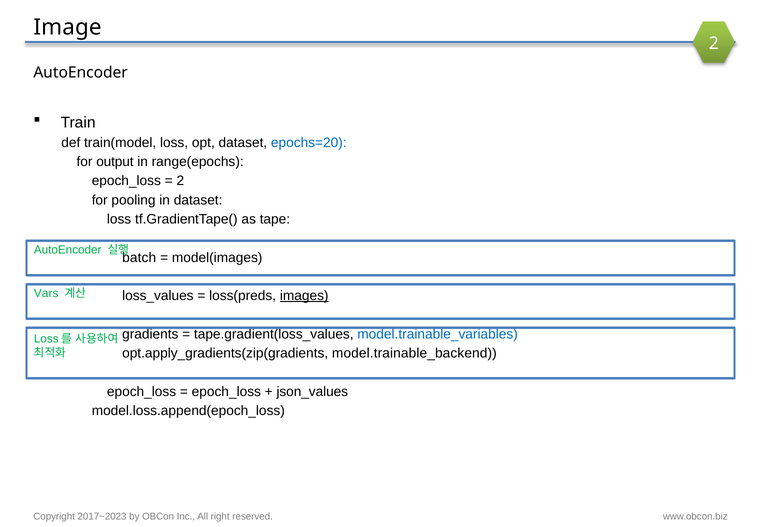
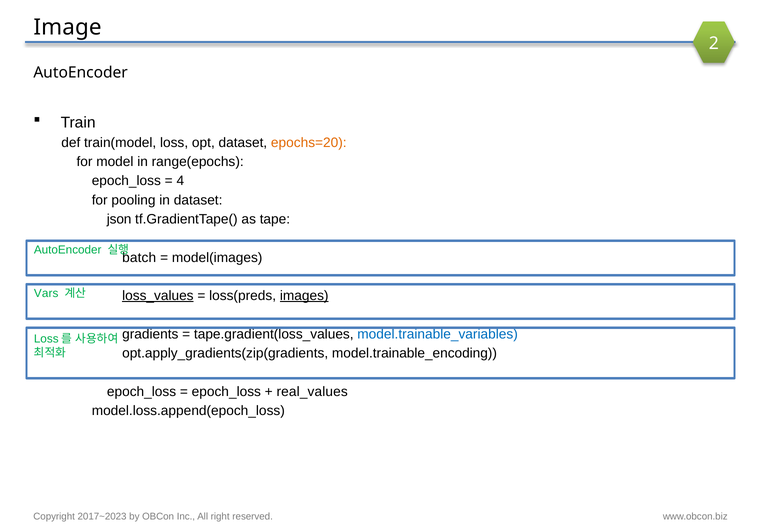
epochs=20 colour: blue -> orange
output: output -> model
2 at (180, 181): 2 -> 4
loss at (119, 219): loss -> json
loss_values underline: none -> present
model.trainable_backend: model.trainable_backend -> model.trainable_encoding
json_values: json_values -> real_values
